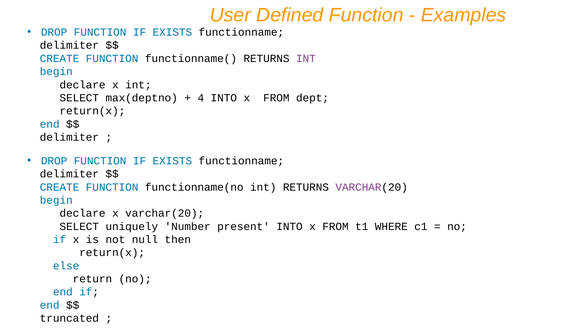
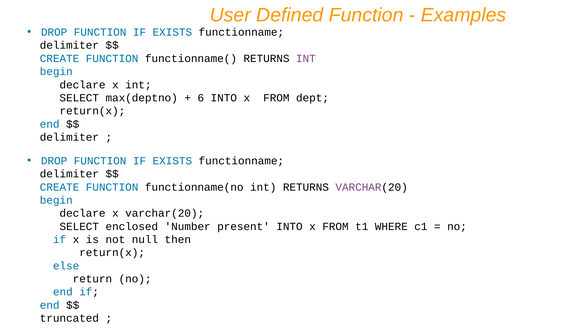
4: 4 -> 6
uniquely: uniquely -> enclosed
